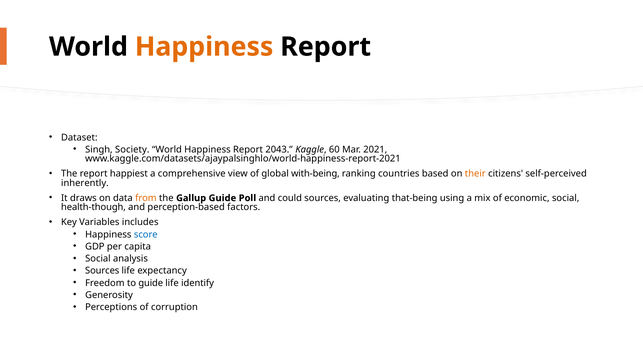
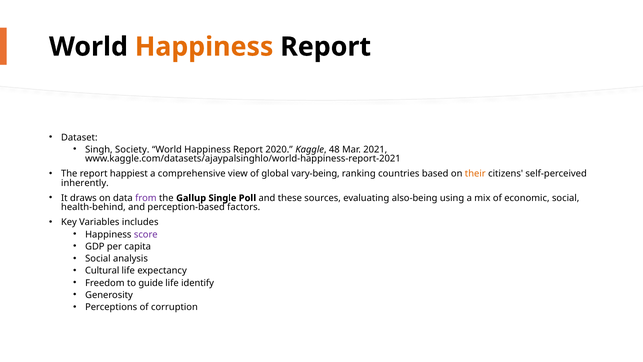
2043: 2043 -> 2020
60: 60 -> 48
with-being: with-being -> vary-being
from colour: orange -> purple
Gallup Guide: Guide -> Single
could: could -> these
that-being: that-being -> also-being
health-though: health-though -> health-behind
score colour: blue -> purple
Sources at (102, 271): Sources -> Cultural
